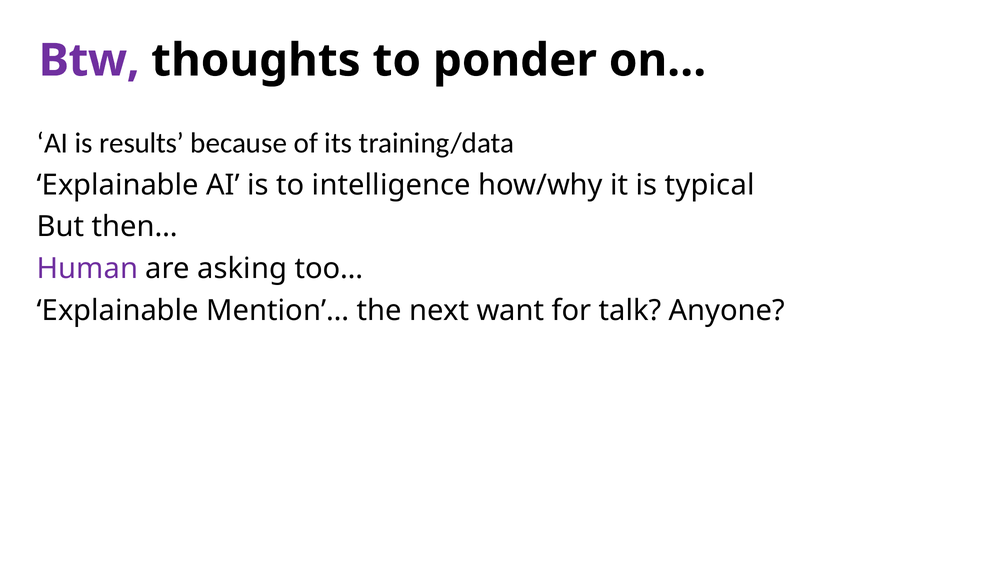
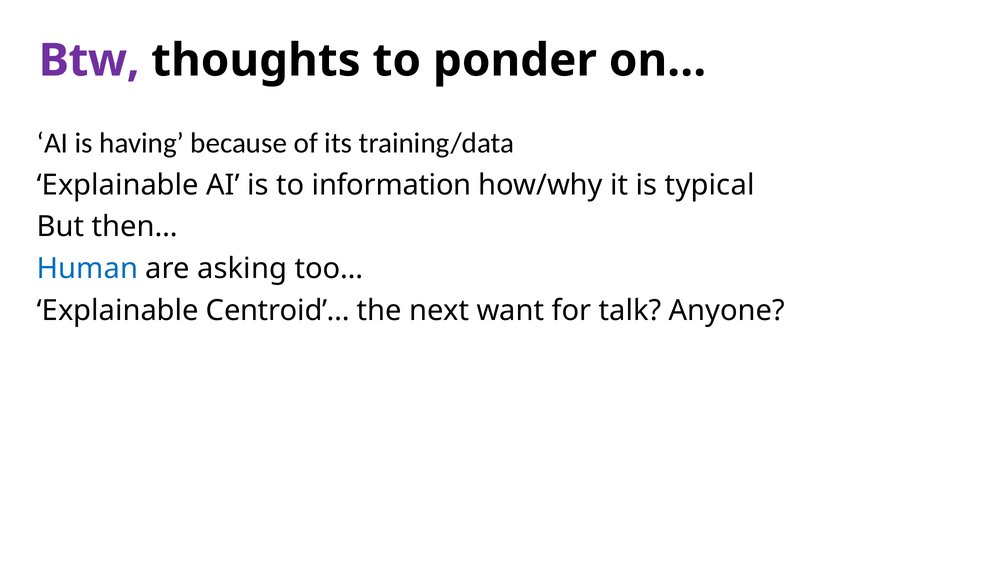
results: results -> having
intelligence: intelligence -> information
Human colour: purple -> blue
Mention’…: Mention’… -> Centroid’…
